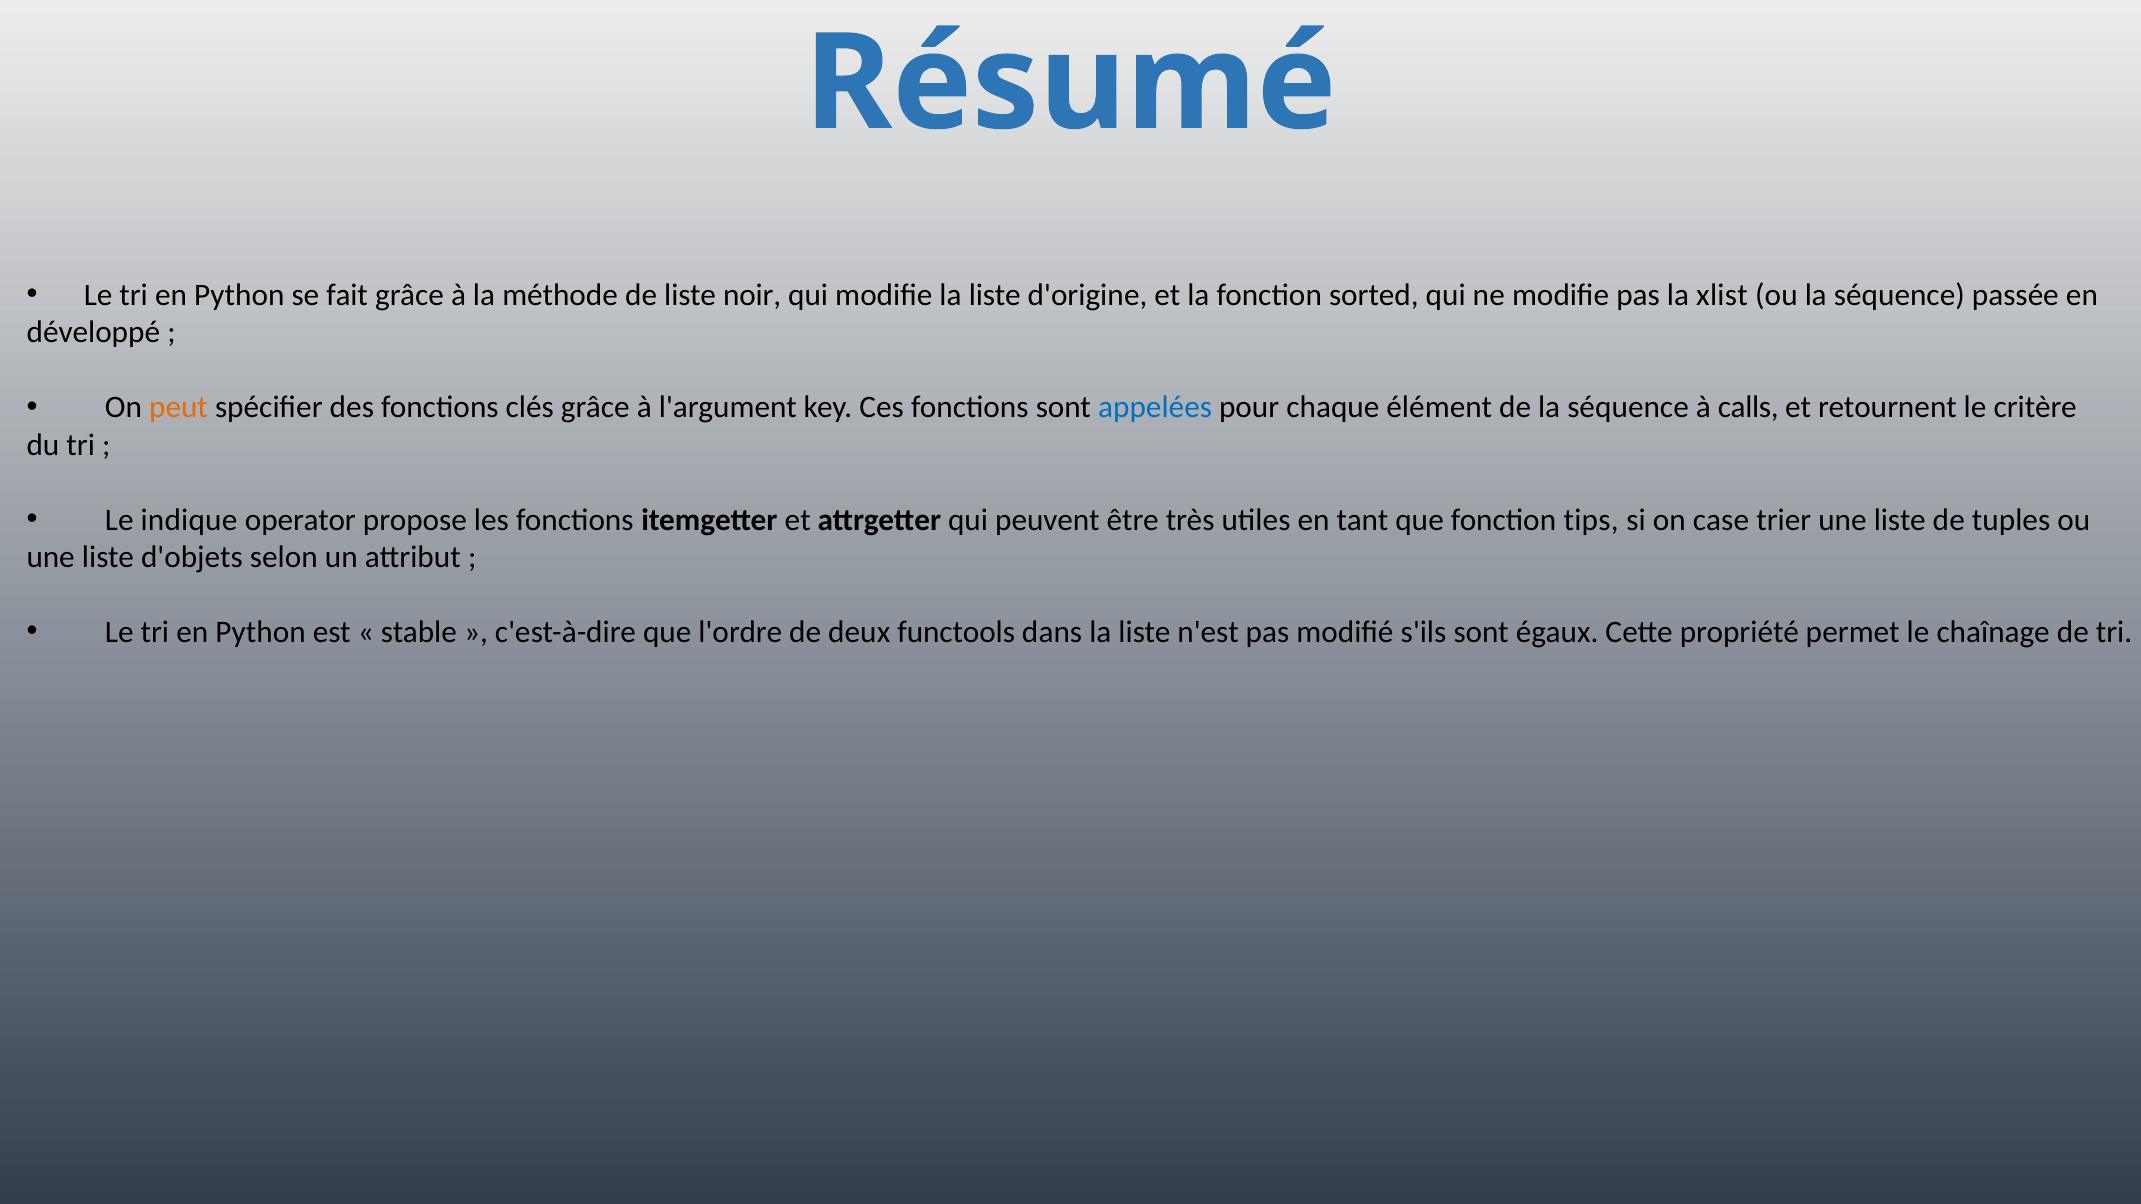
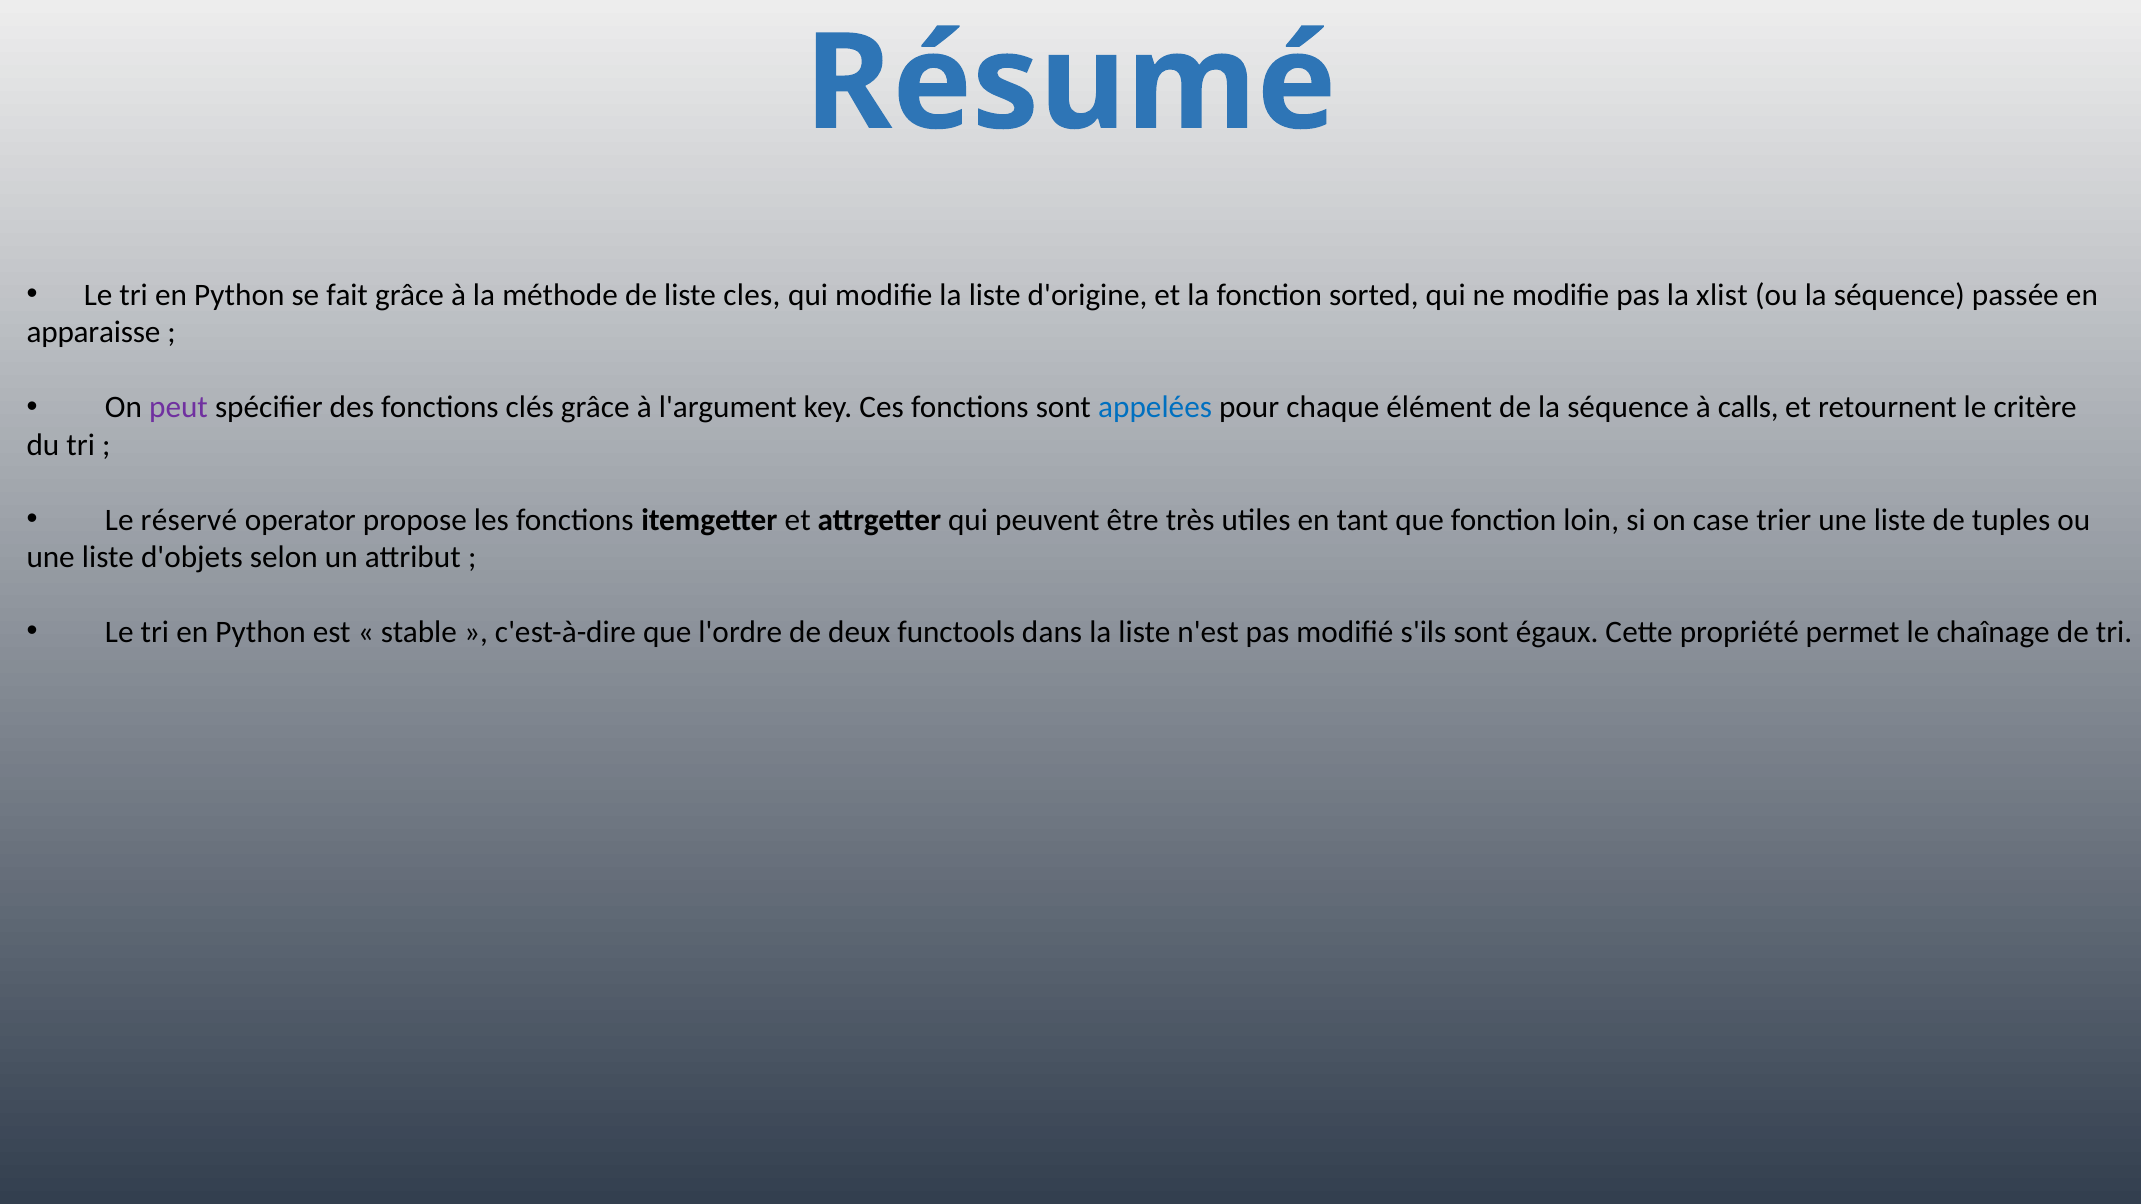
noir: noir -> cles
développé: développé -> apparaisse
peut colour: orange -> purple
indique: indique -> réservé
tips: tips -> loin
